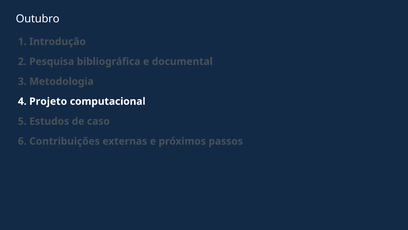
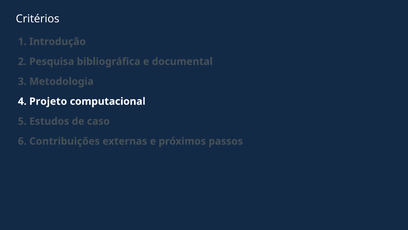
Outubro: Outubro -> Critérios
